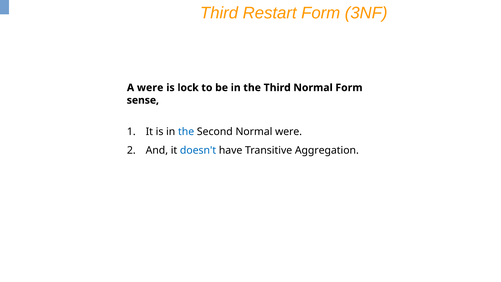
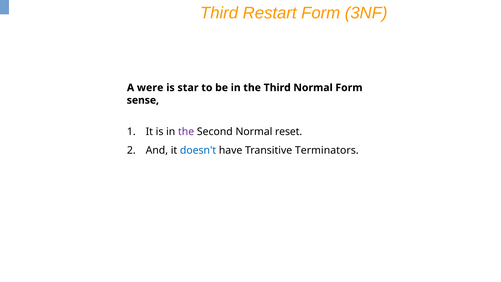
lock: lock -> star
the at (186, 131) colour: blue -> purple
Normal were: were -> reset
Aggregation: Aggregation -> Terminators
